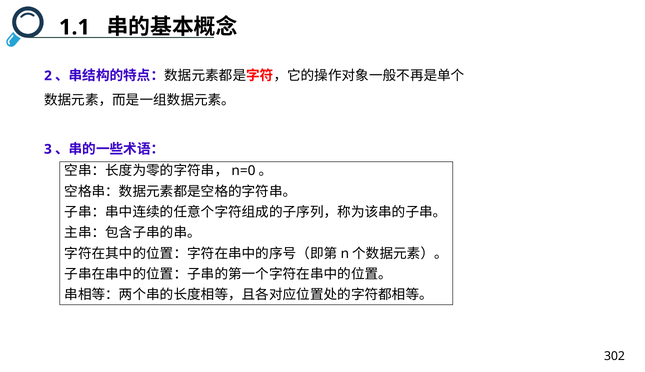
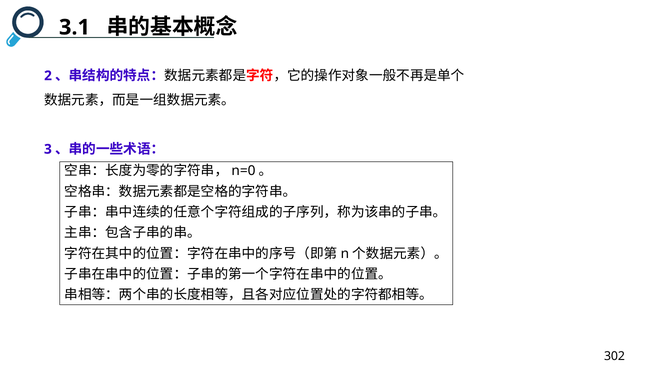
1.1: 1.1 -> 3.1
